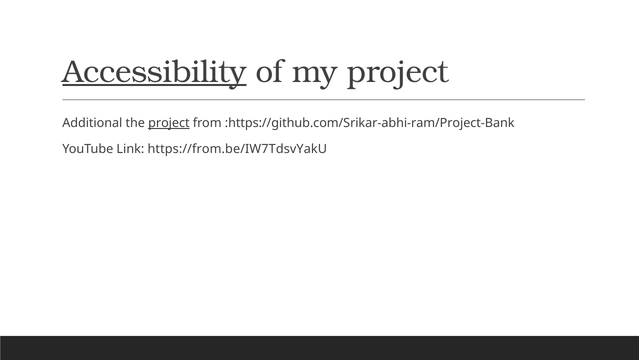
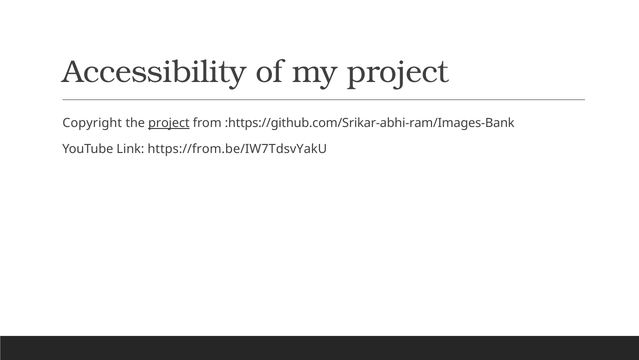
Accessibility underline: present -> none
Additional: Additional -> Copyright
:https://github.com/Srikar-abhi-ram/Project-Bank: :https://github.com/Srikar-abhi-ram/Project-Bank -> :https://github.com/Srikar-abhi-ram/Images-Bank
